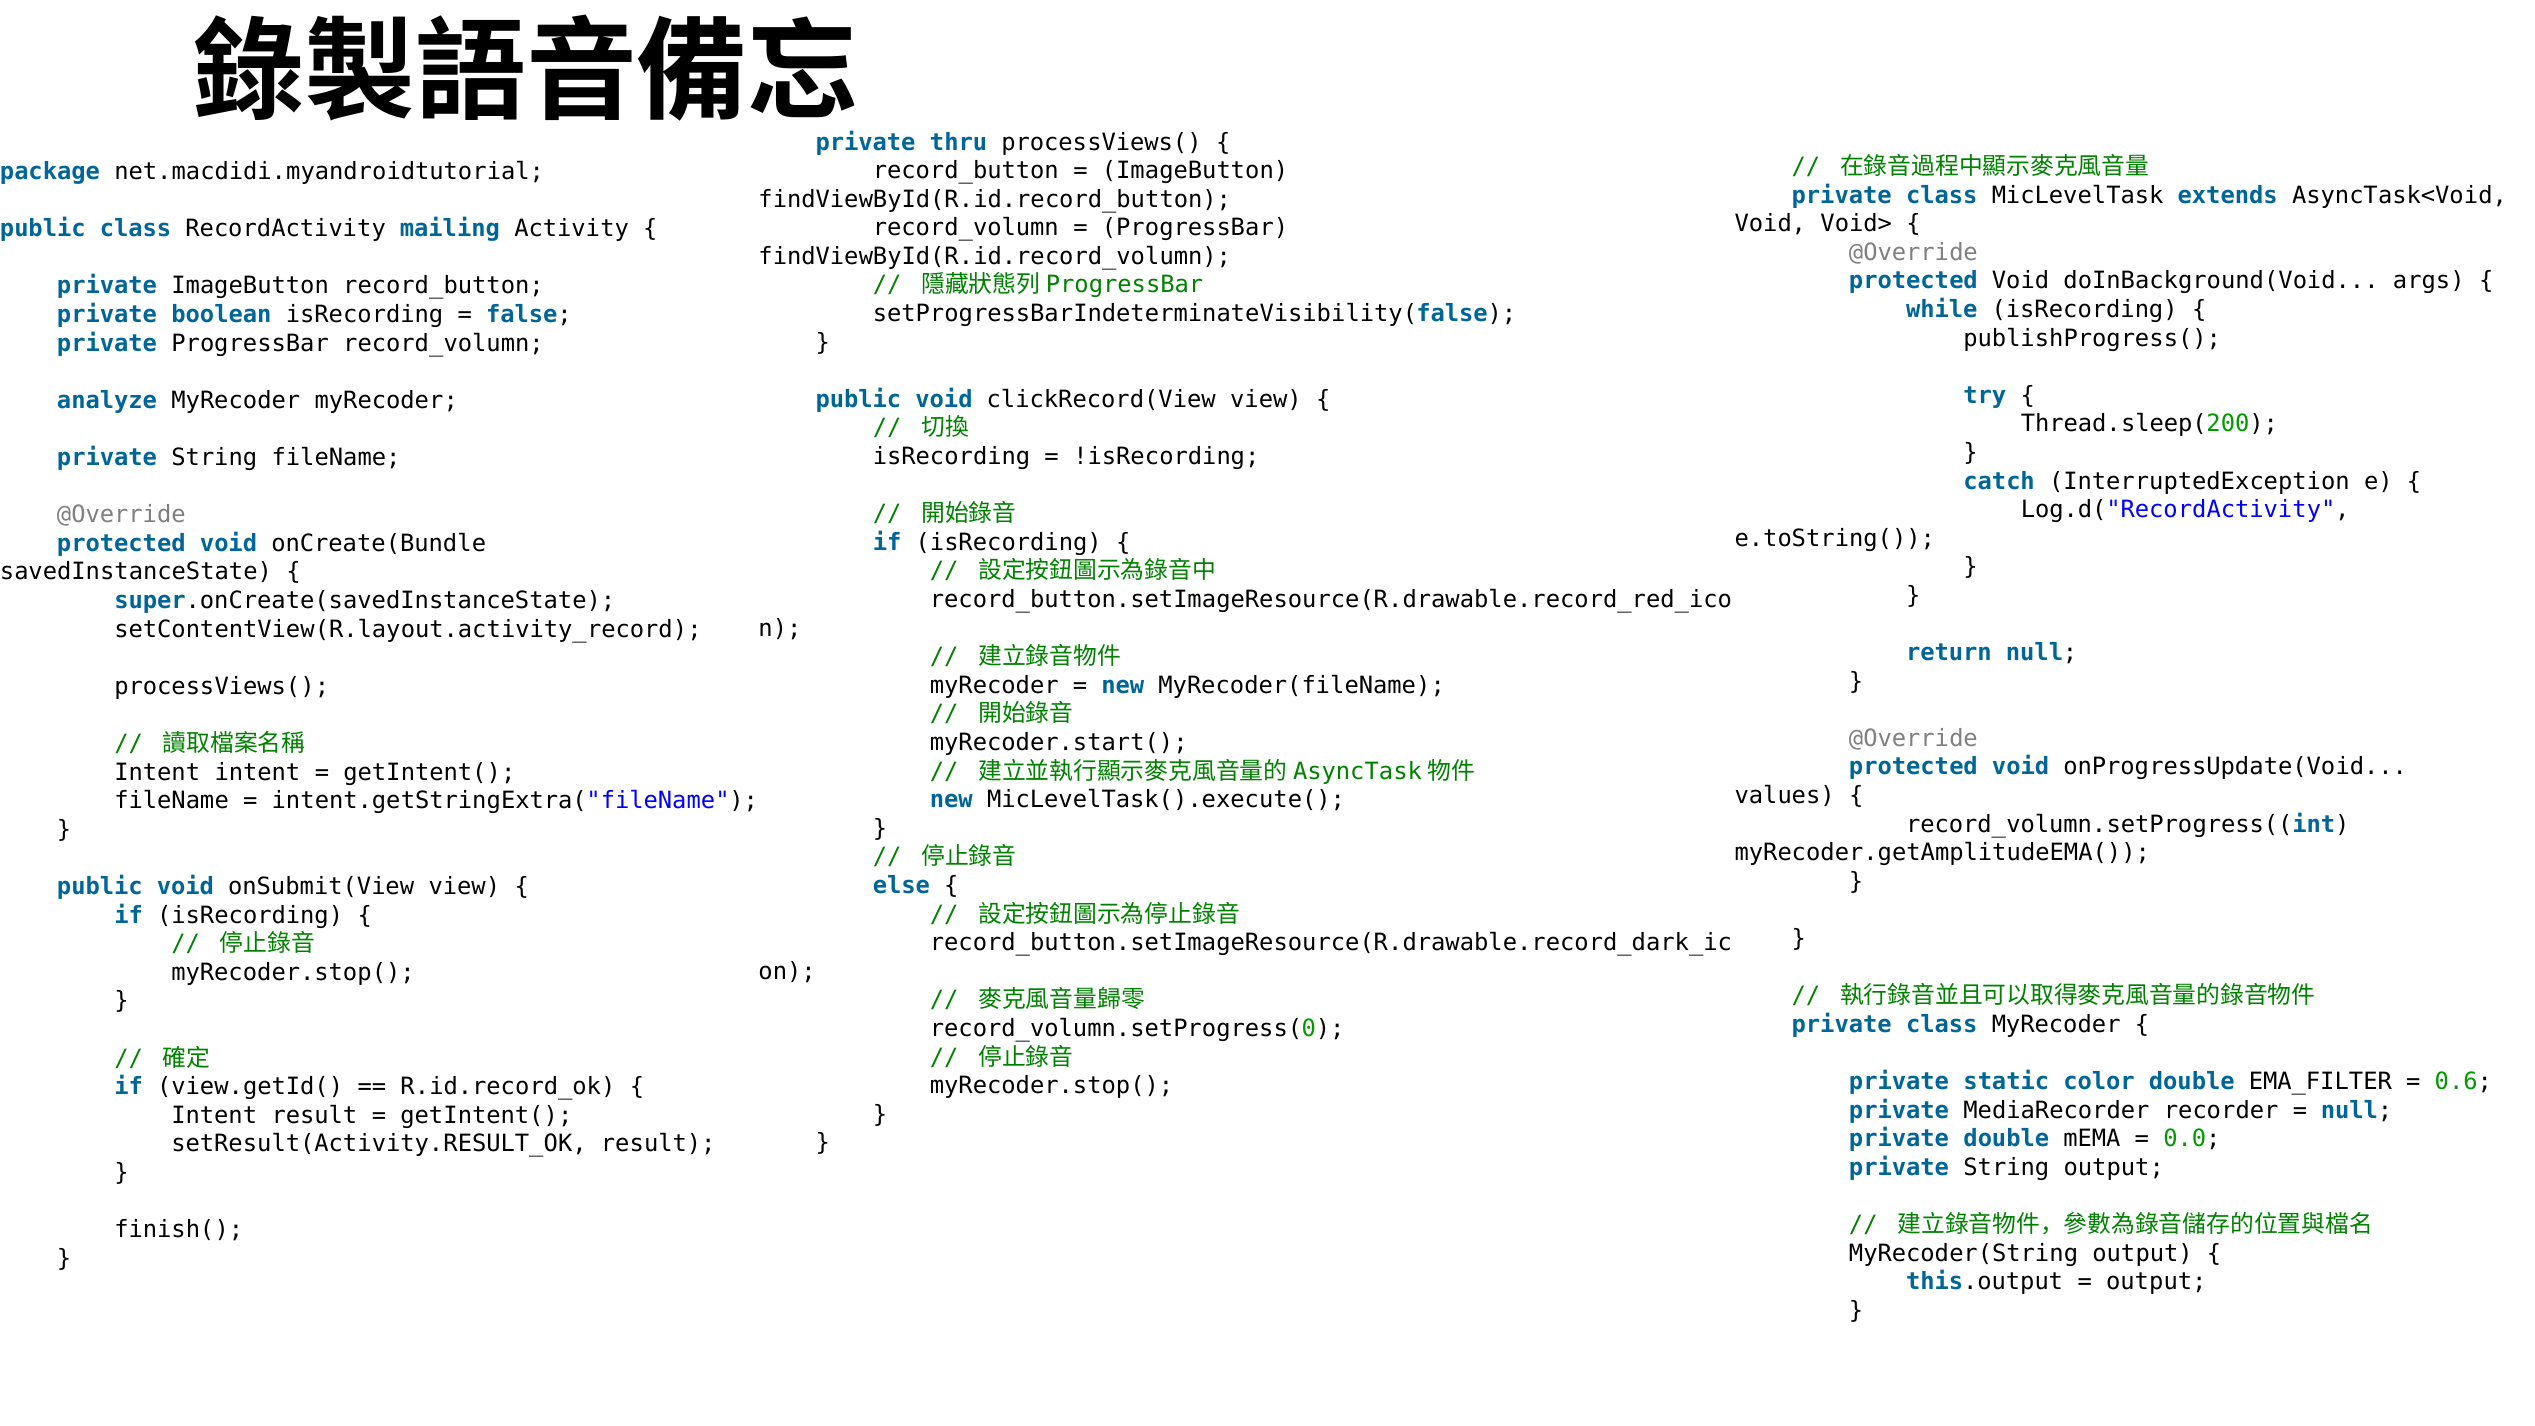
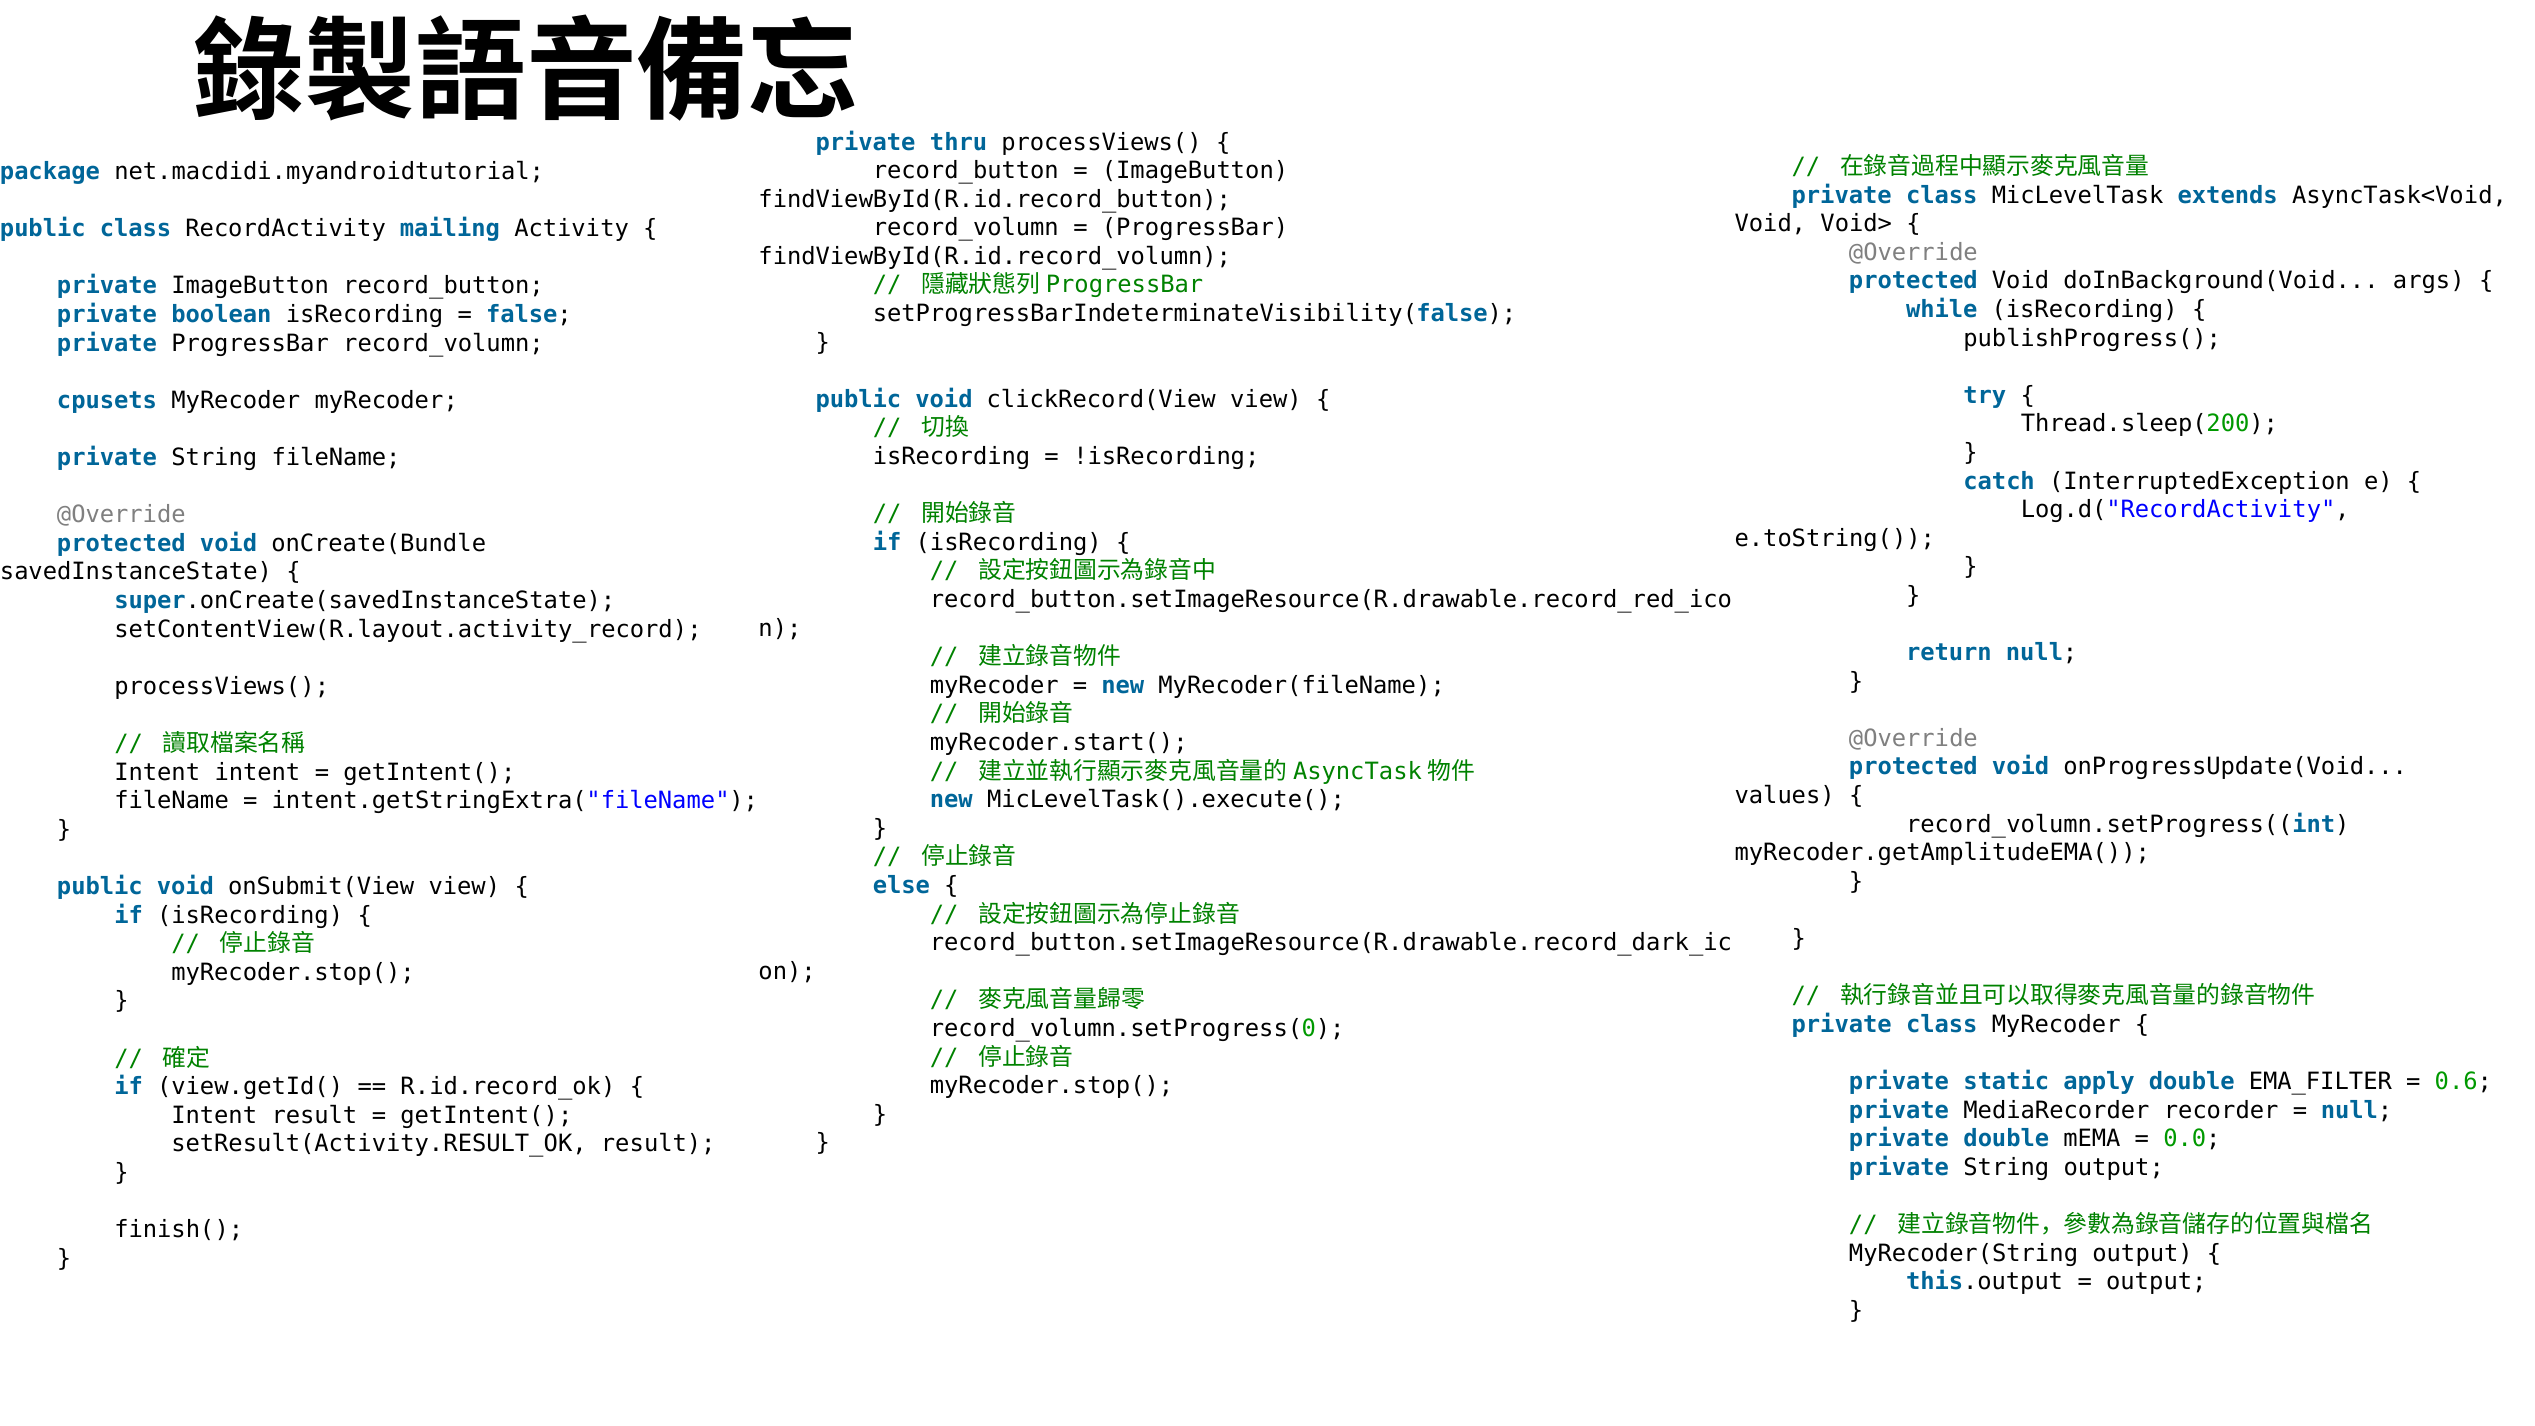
analyze: analyze -> cpusets
color: color -> apply
